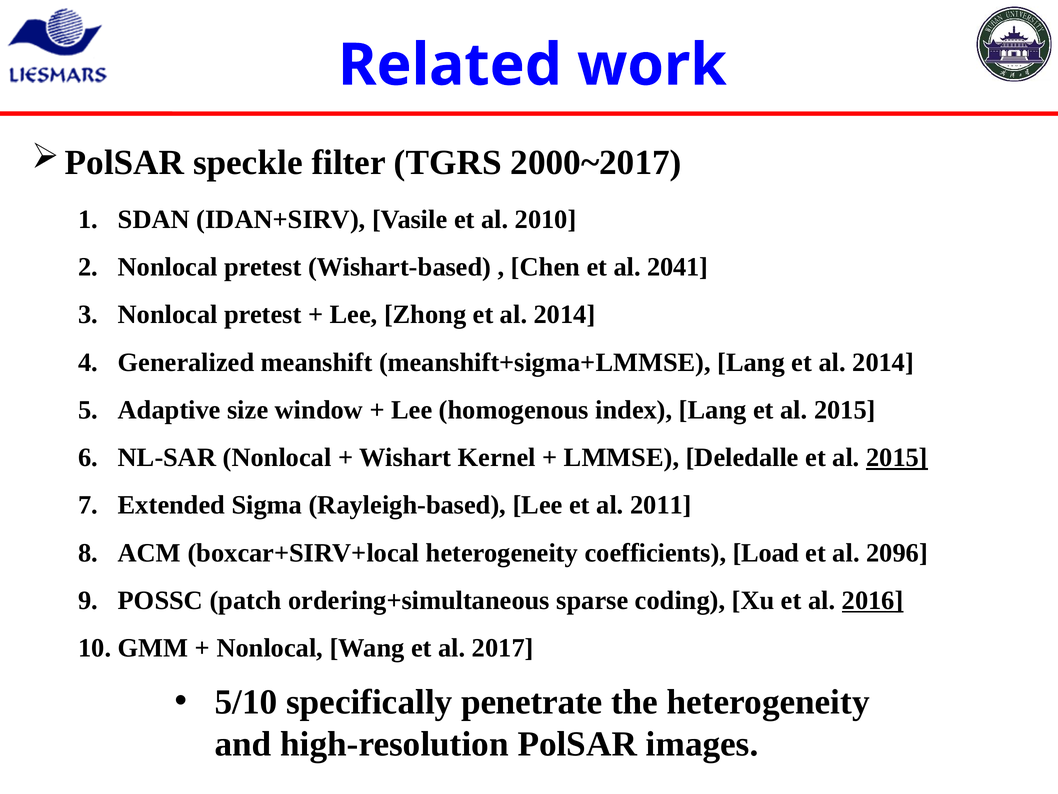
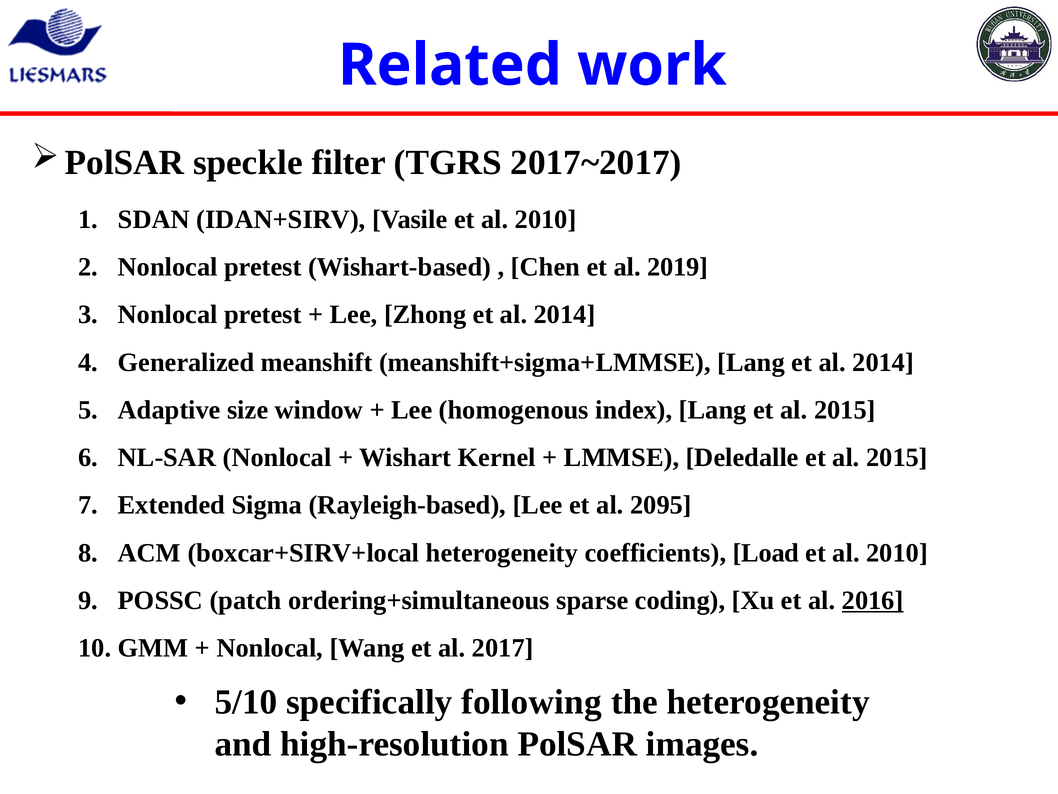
2000~2017: 2000~2017 -> 2017~2017
2041: 2041 -> 2019
2015 at (897, 457) underline: present -> none
2011: 2011 -> 2095
2096 at (897, 553): 2096 -> 2010
penetrate: penetrate -> following
